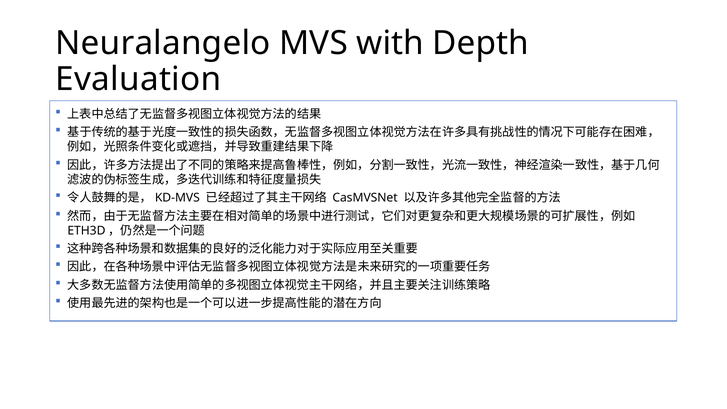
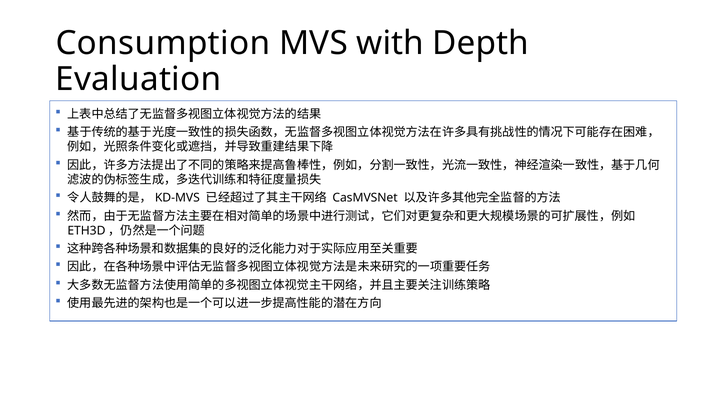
Neuralangelo: Neuralangelo -> Consumption
